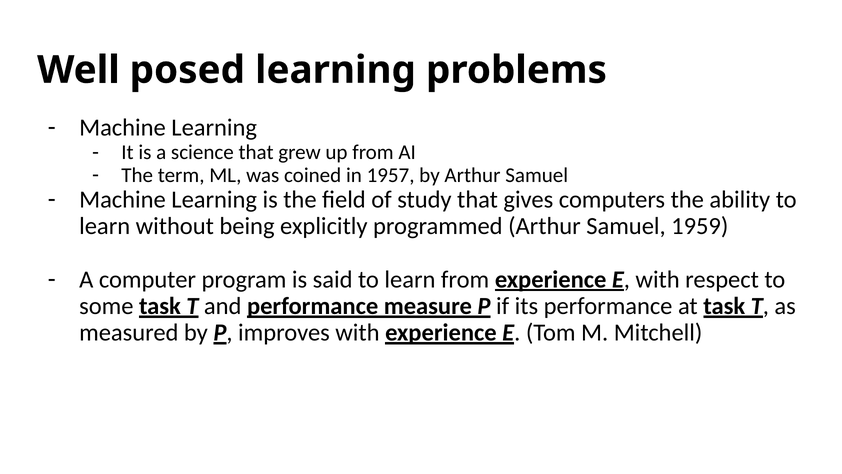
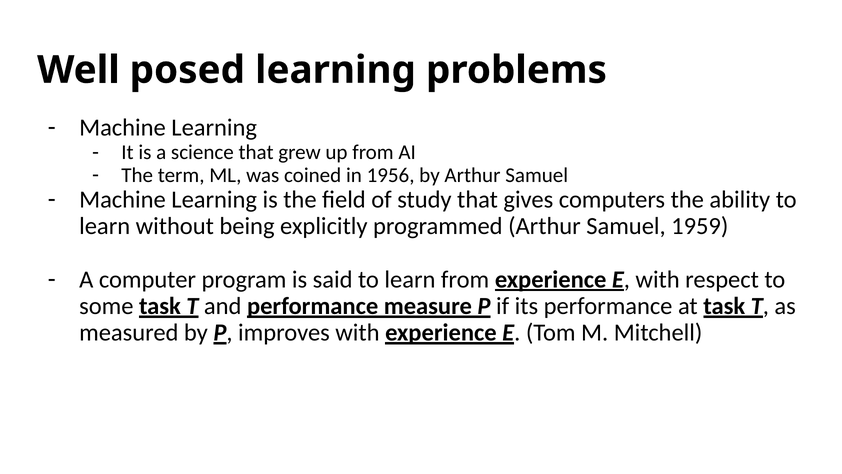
1957: 1957 -> 1956
